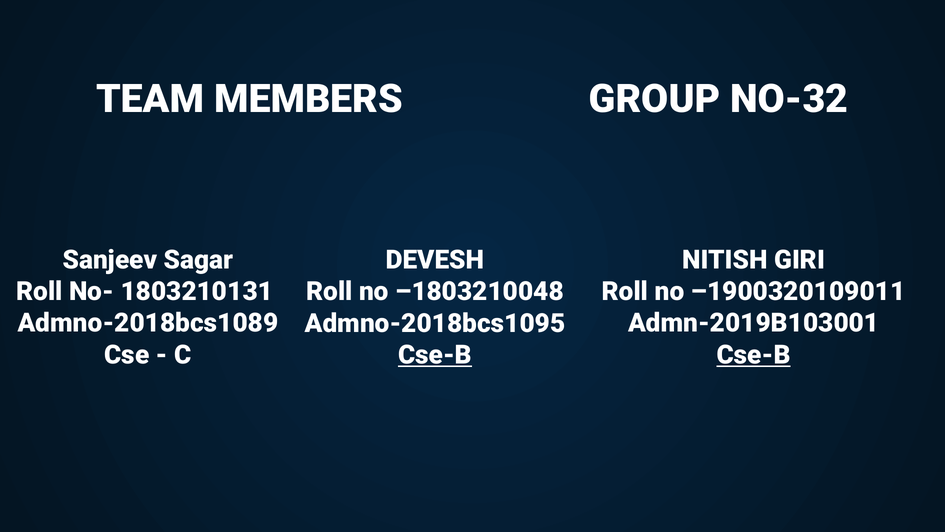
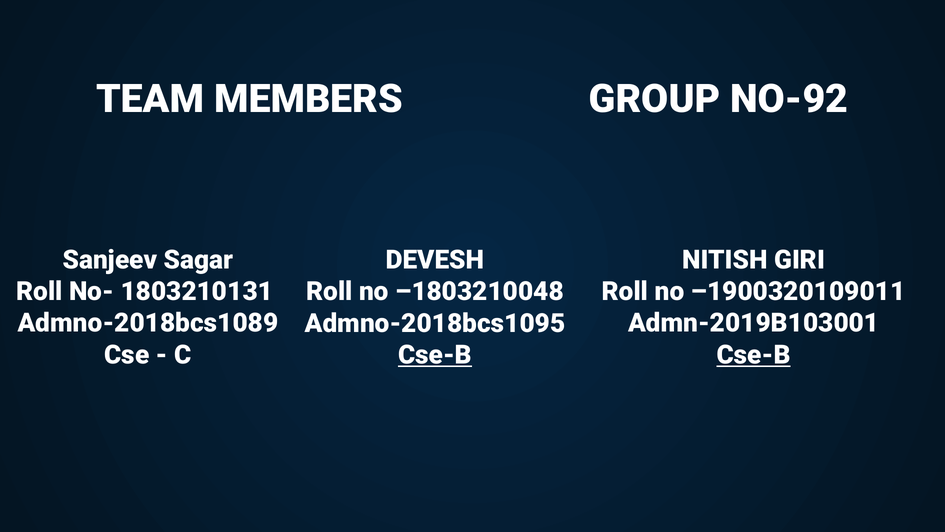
NO-32: NO-32 -> NO-92
